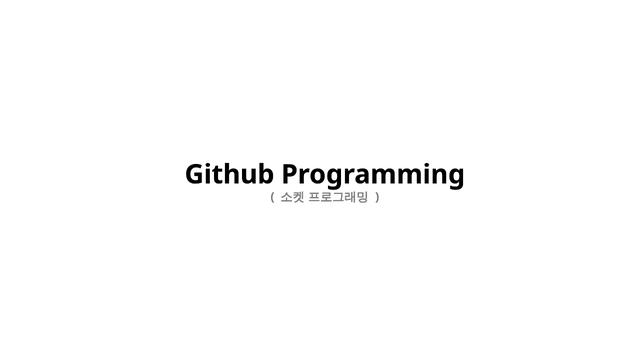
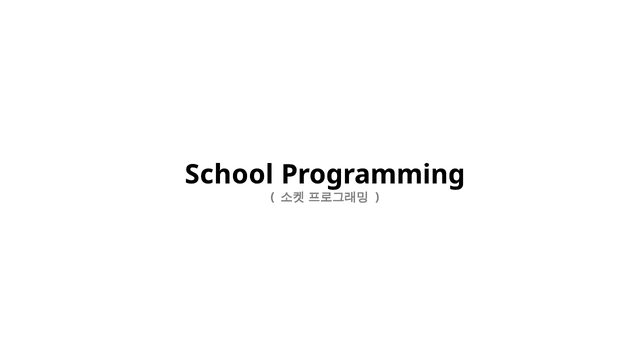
Github: Github -> School
